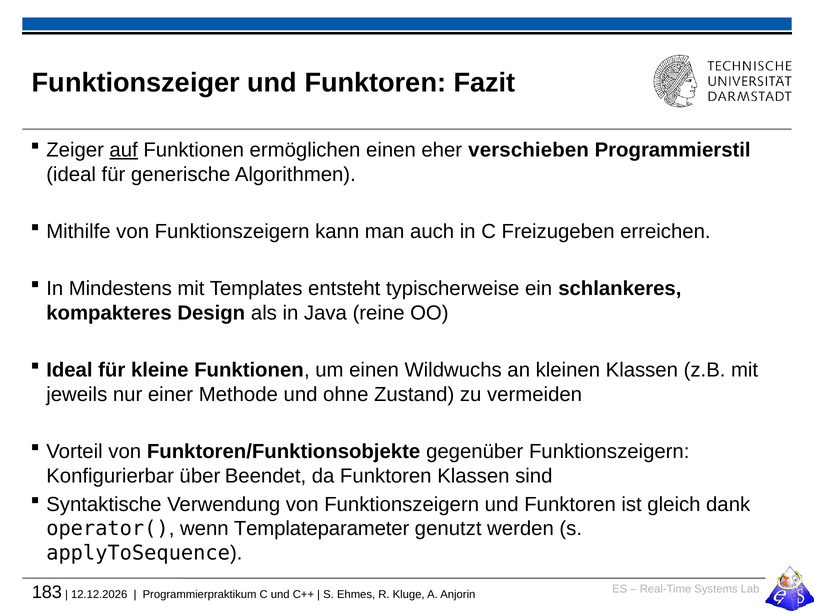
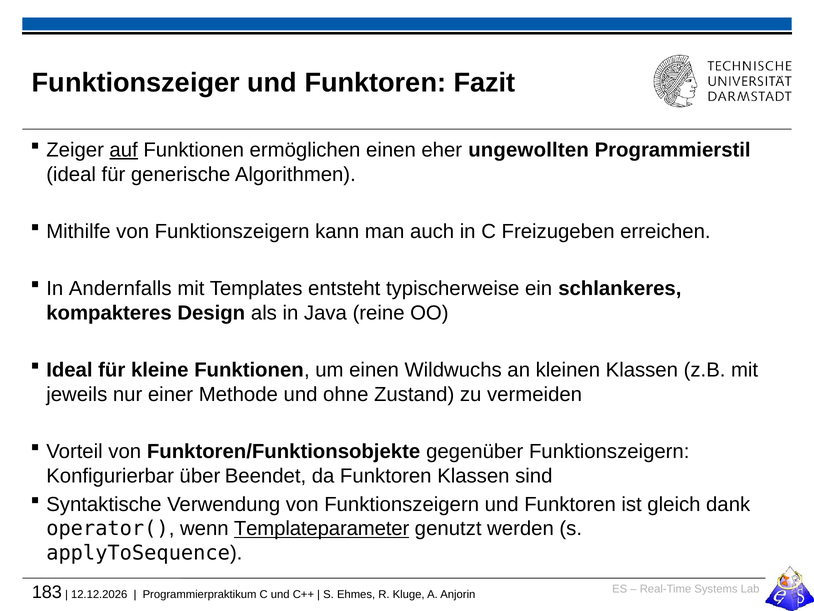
verschieben: verschieben -> ungewollten
Mindestens: Mindestens -> Andernfalls
Templateparameter underline: none -> present
